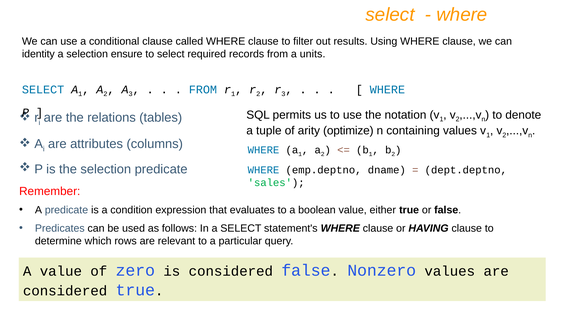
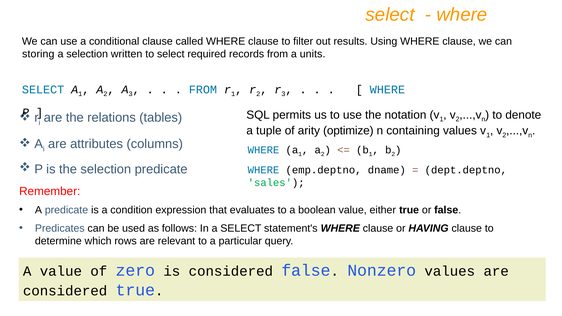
identity: identity -> storing
ensure: ensure -> written
